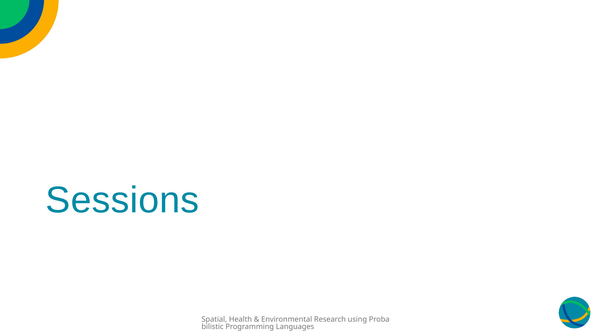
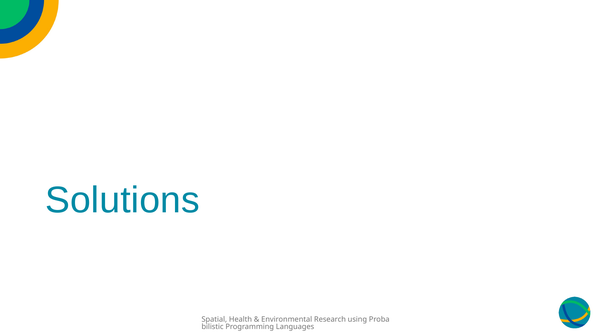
Sessions: Sessions -> Solutions
